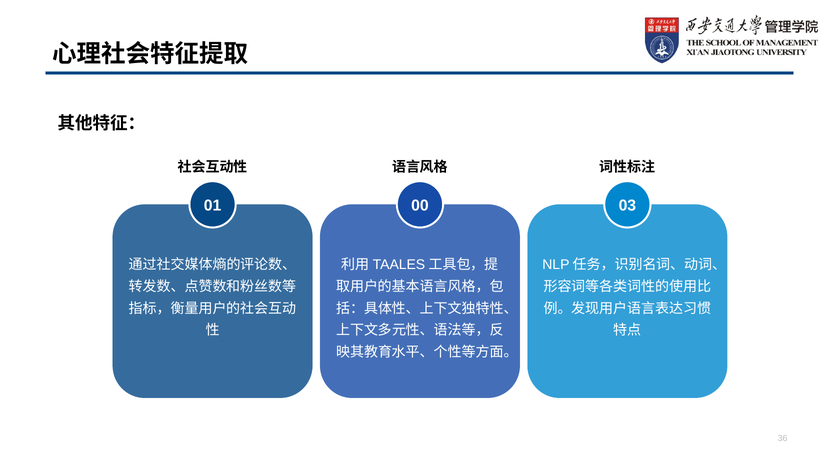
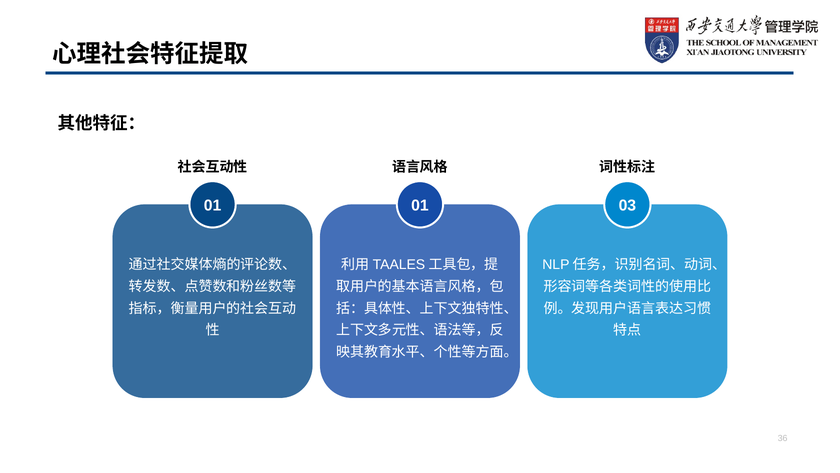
01 00: 00 -> 01
